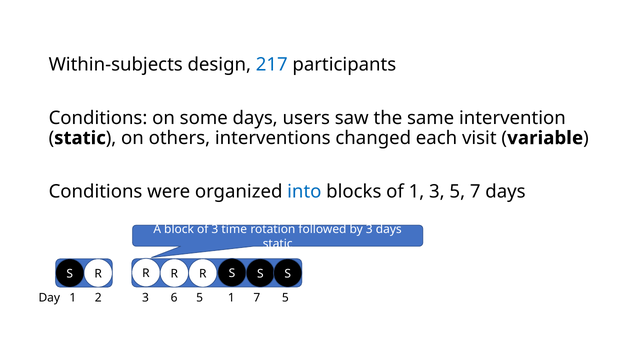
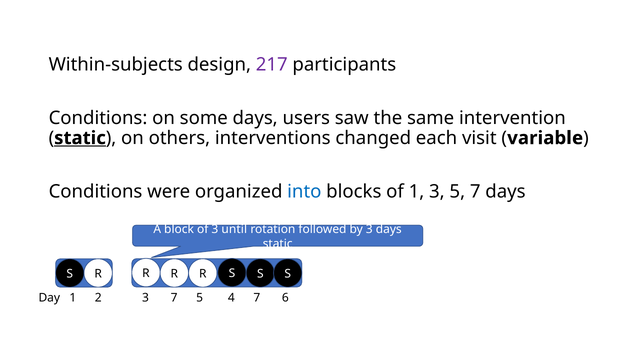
217 colour: blue -> purple
static at (80, 138) underline: none -> present
time: time -> until
3 6: 6 -> 7
5 1: 1 -> 4
7 5: 5 -> 6
